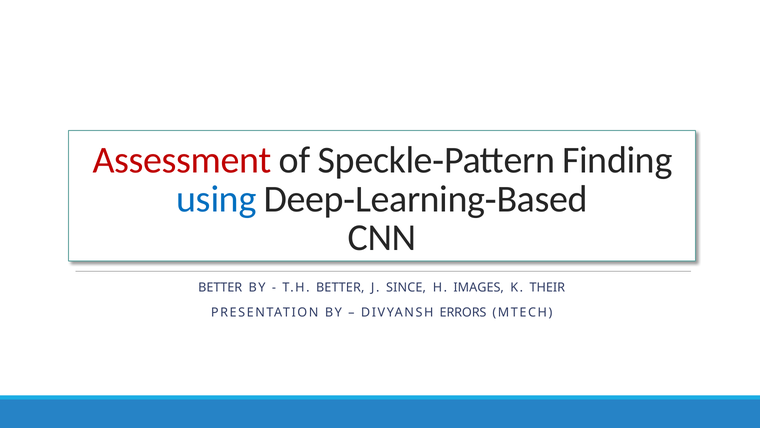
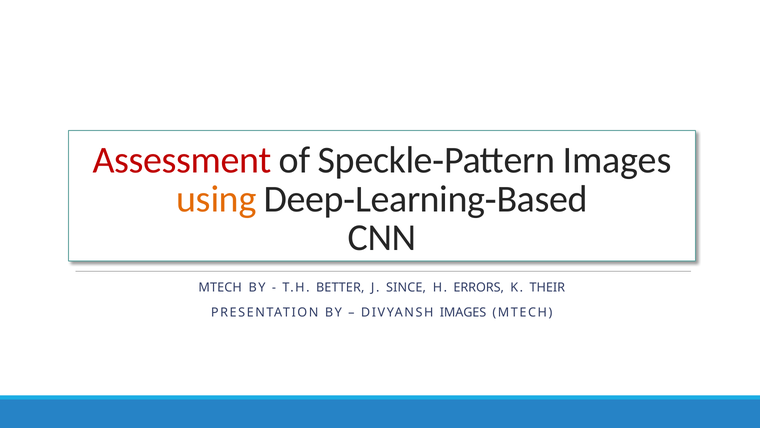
Finding at (617, 160): Finding -> Images
using colour: blue -> orange
BETTER at (220, 287): BETTER -> MTECH
IMAGES: IMAGES -> ERRORS
DIVYANSH ERRORS: ERRORS -> IMAGES
